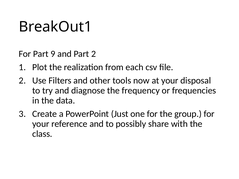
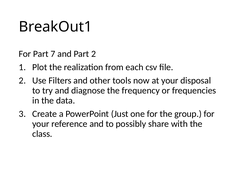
9: 9 -> 7
